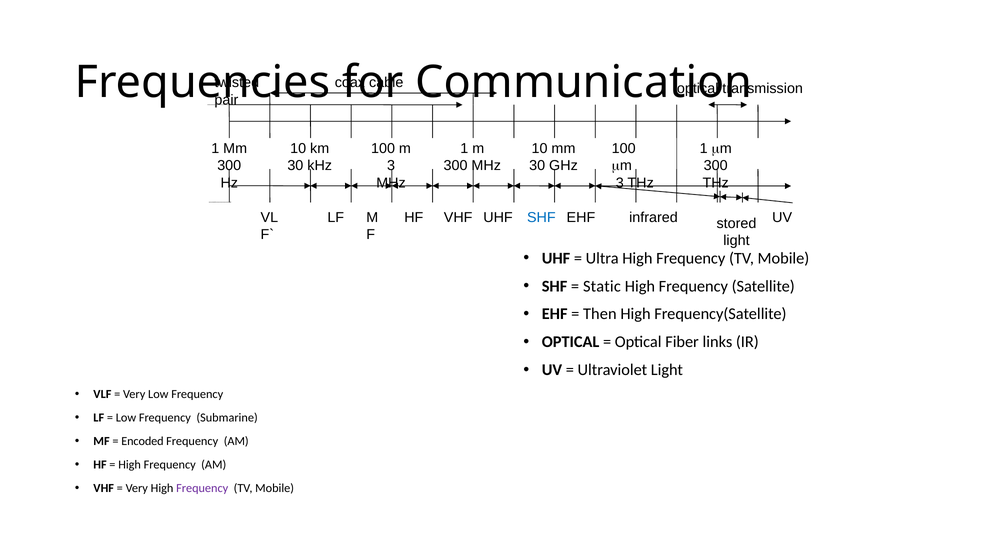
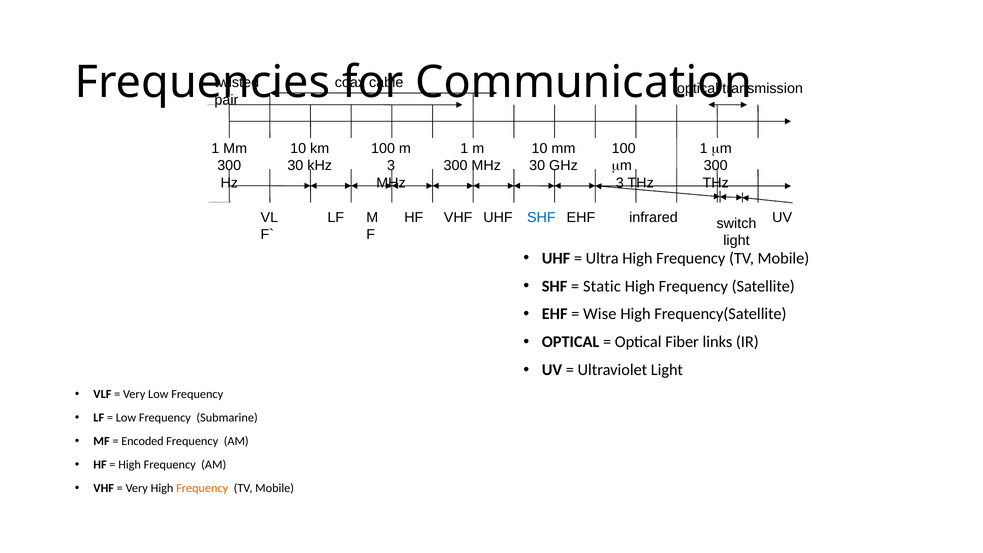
stored: stored -> switch
Then: Then -> Wise
Frequency at (202, 488) colour: purple -> orange
